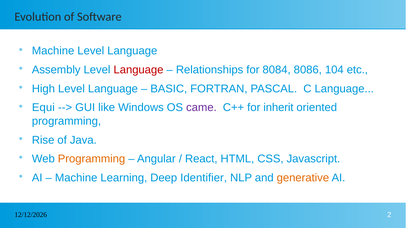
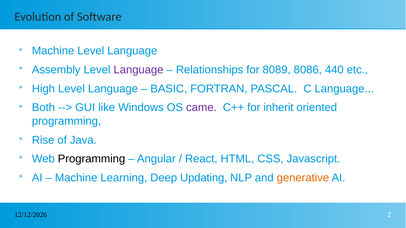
Language at (139, 70) colour: red -> purple
8084: 8084 -> 8089
104: 104 -> 440
Equi: Equi -> Both
Programming at (92, 159) colour: orange -> black
Identifier: Identifier -> Updating
